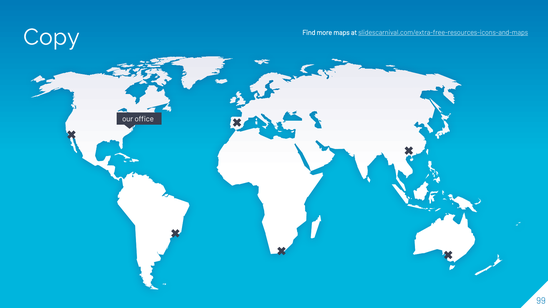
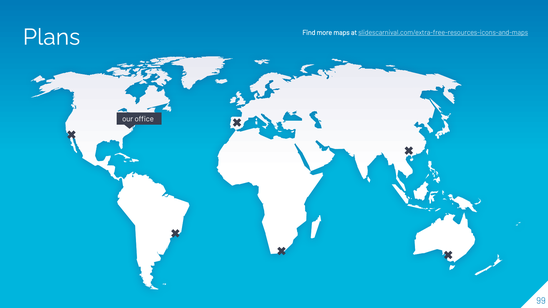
Copy: Copy -> Plans
